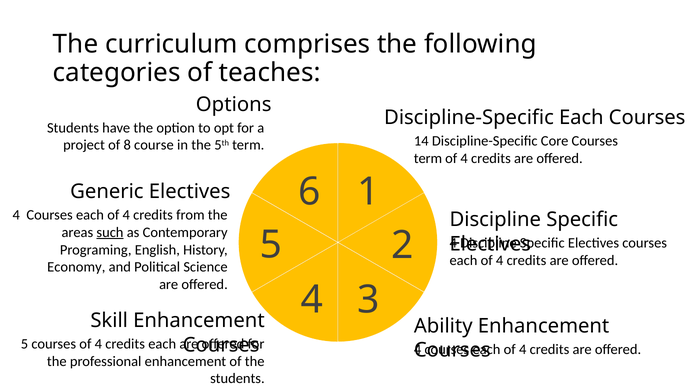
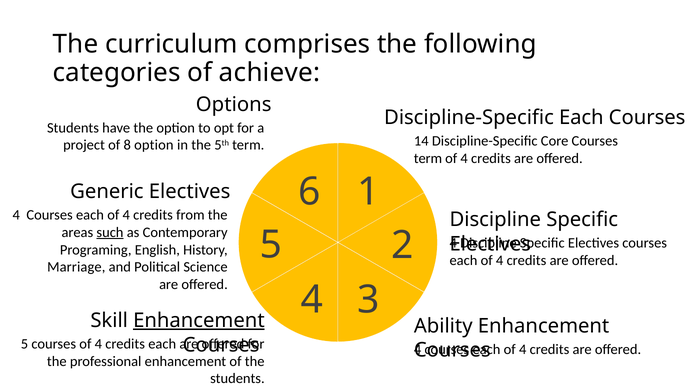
teaches: teaches -> achieve
8 course: course -> option
Economy: Economy -> Marriage
Enhancement at (199, 320) underline: none -> present
